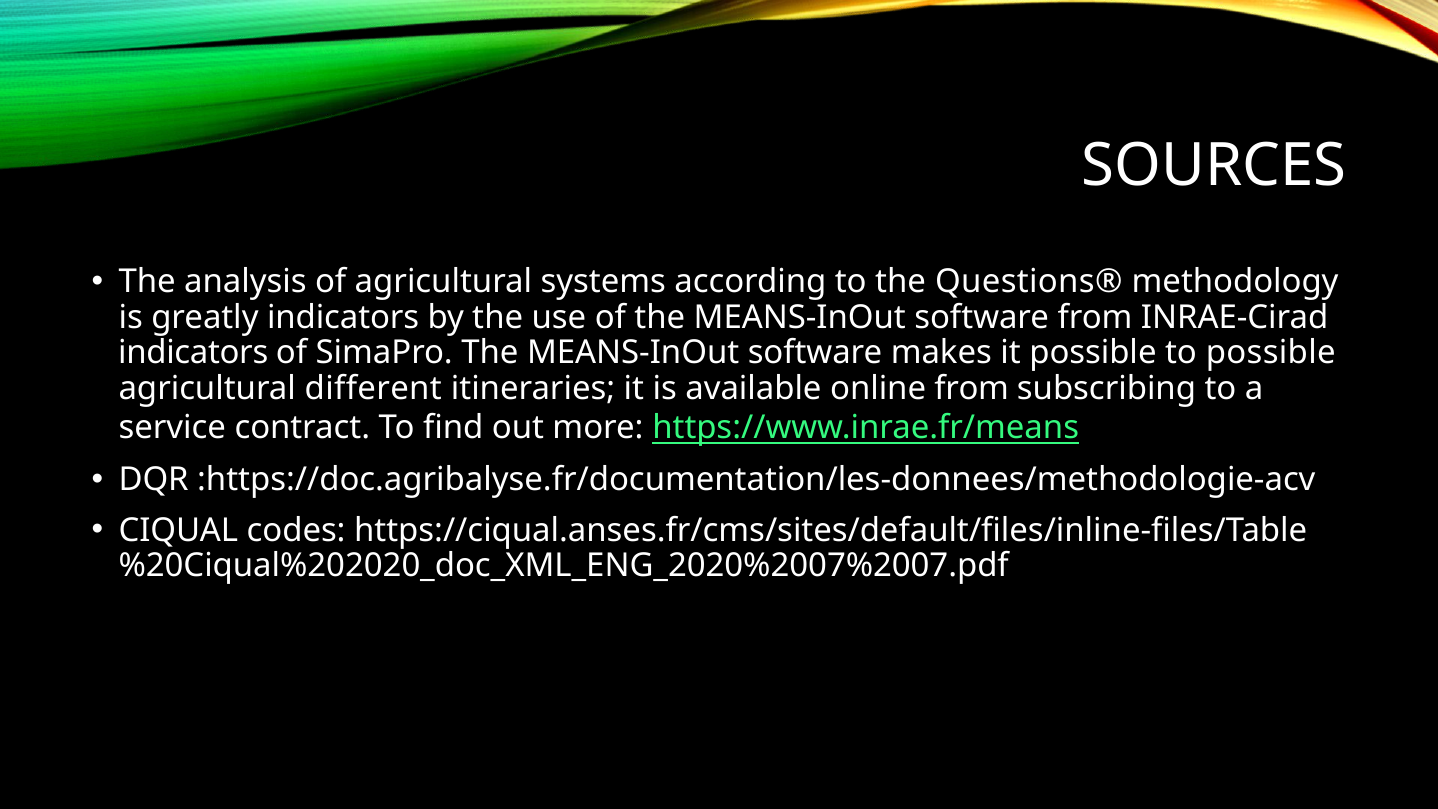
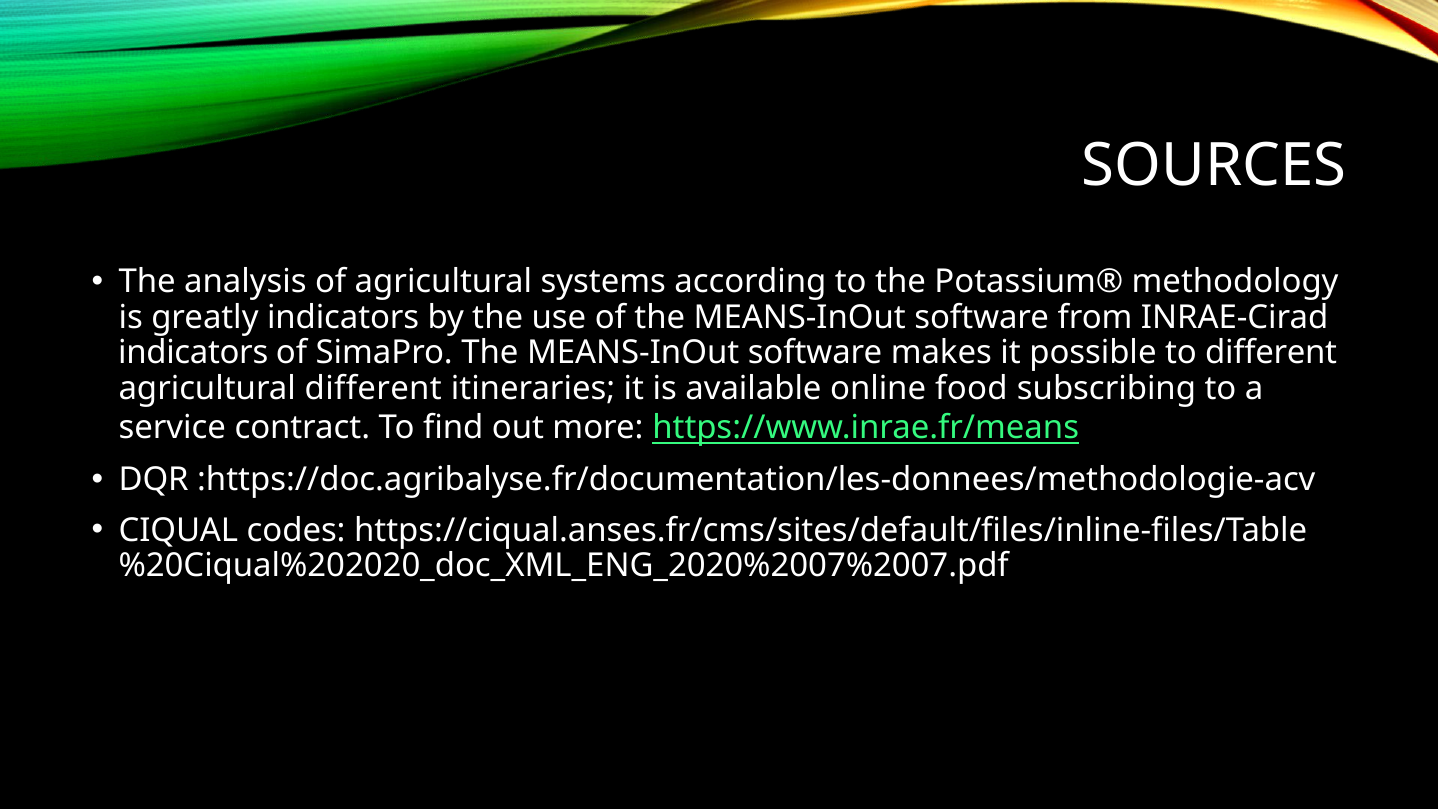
Questions®: Questions® -> Potassium®
to possible: possible -> different
online from: from -> food
